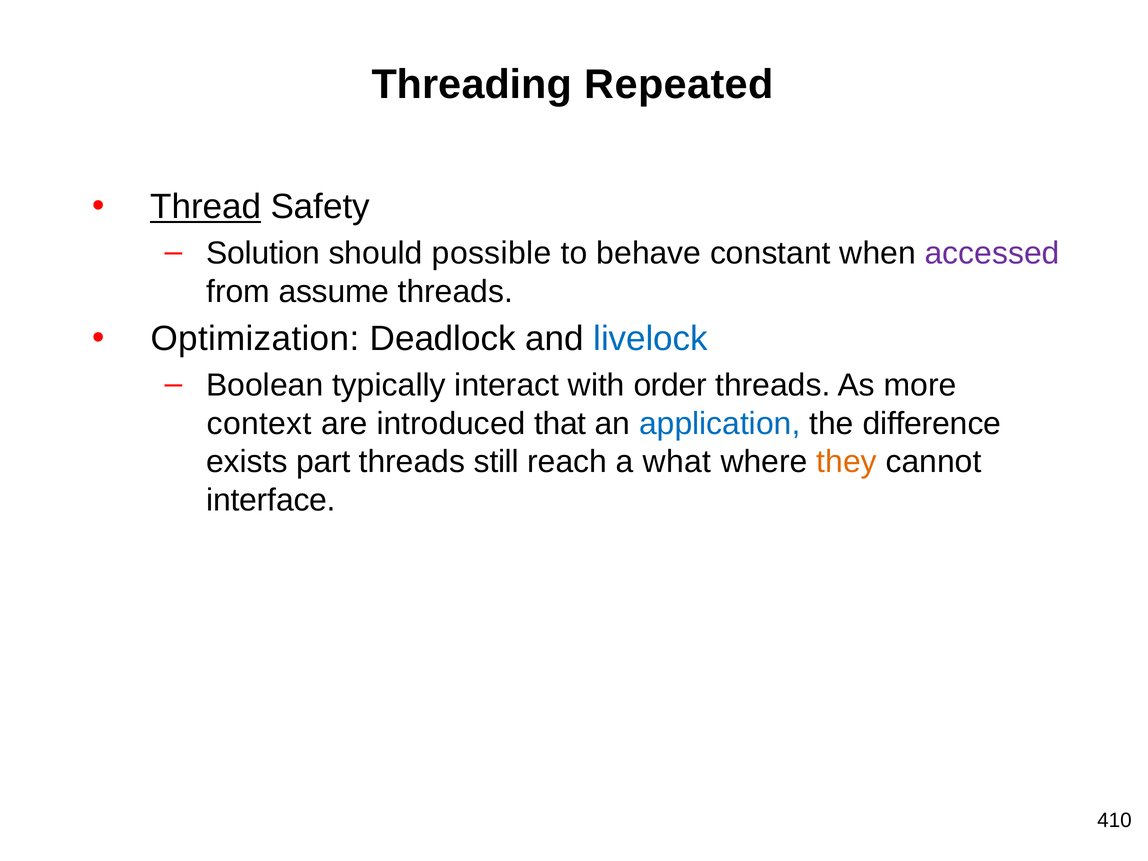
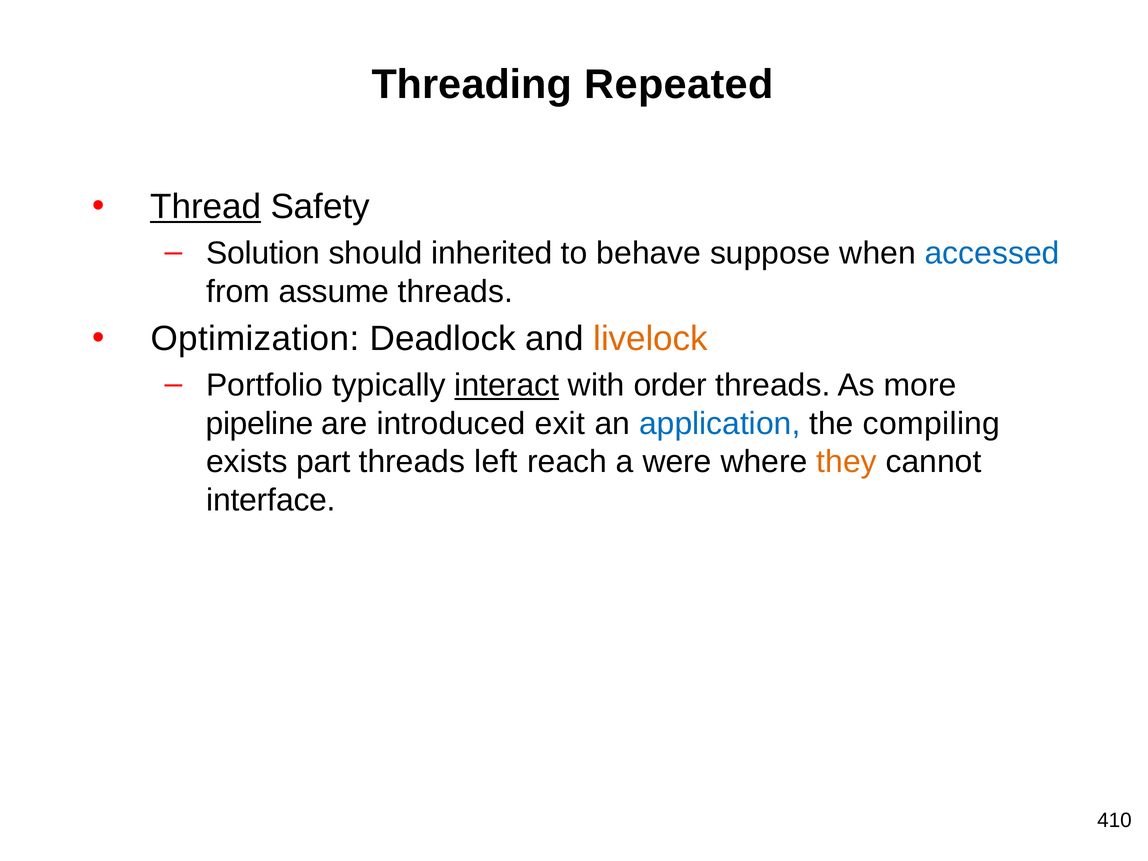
possible: possible -> inherited
constant: constant -> suppose
accessed colour: purple -> blue
livelock colour: blue -> orange
Boolean: Boolean -> Portfolio
interact underline: none -> present
context: context -> pipeline
that: that -> exit
difference: difference -> compiling
still: still -> left
what: what -> were
